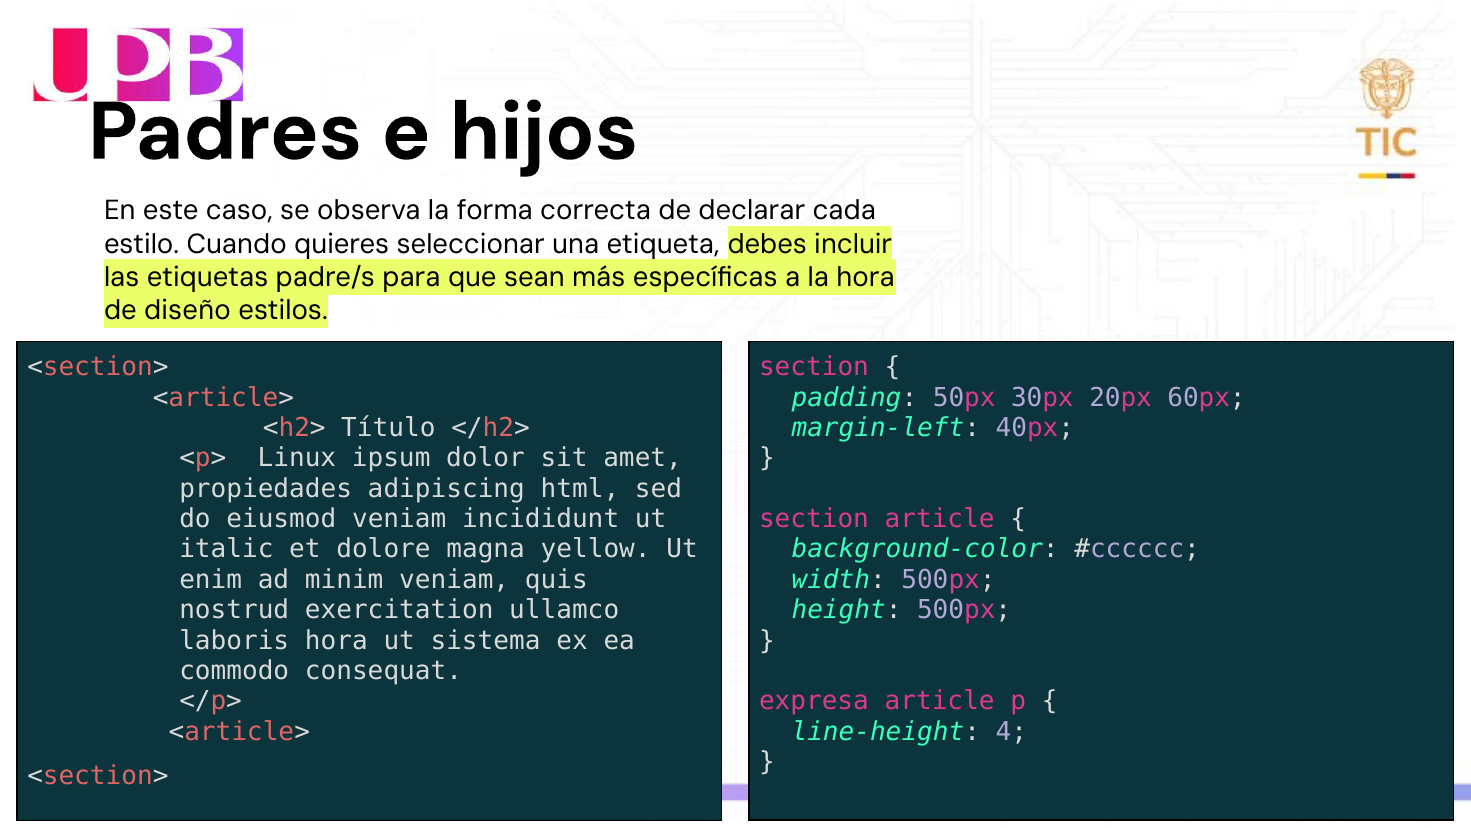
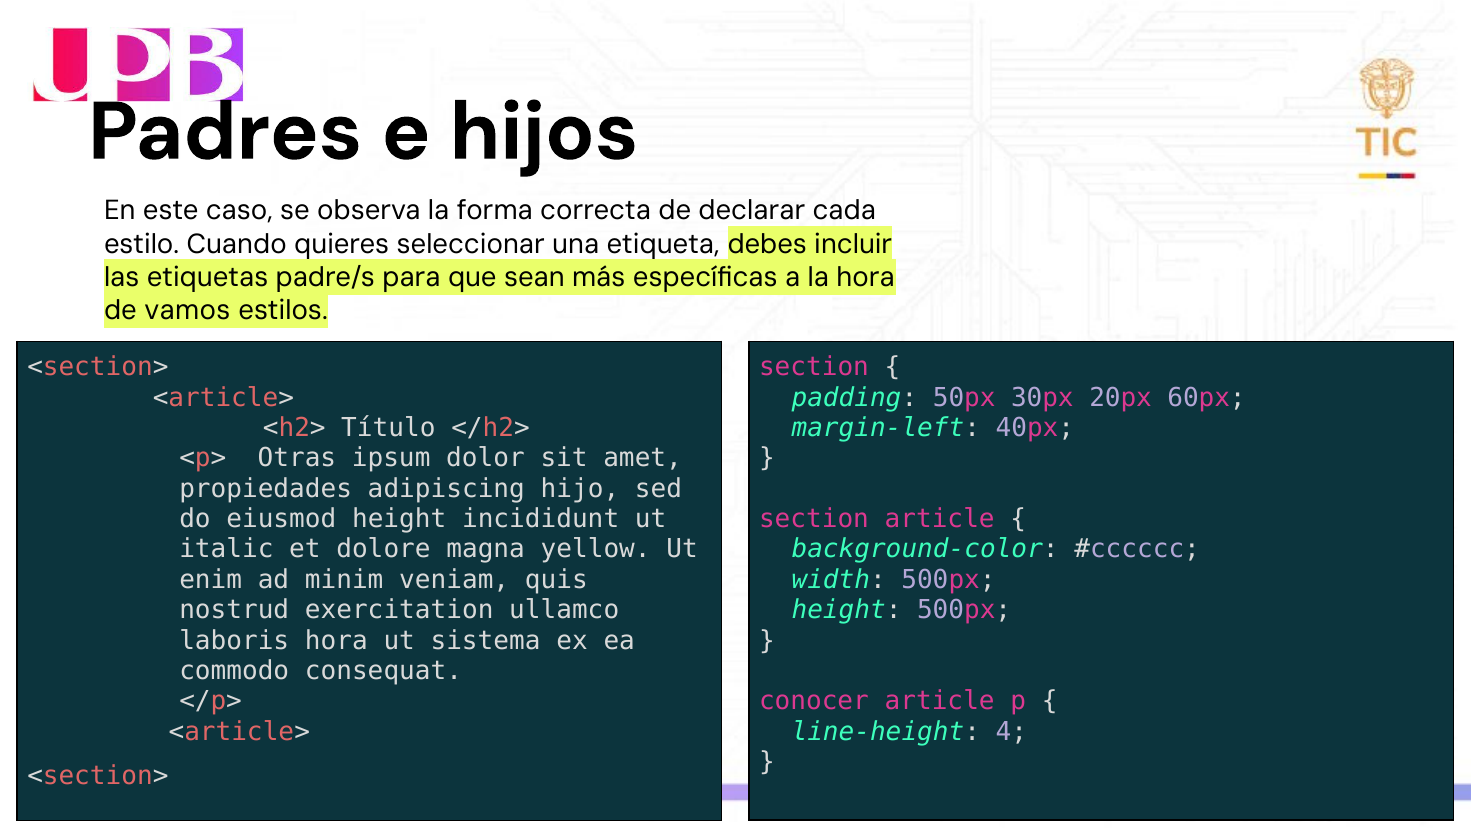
diseño: diseño -> vamos
Linux: Linux -> Otras
html: html -> hijo
eiusmod veniam: veniam -> height
expresa: expresa -> conocer
